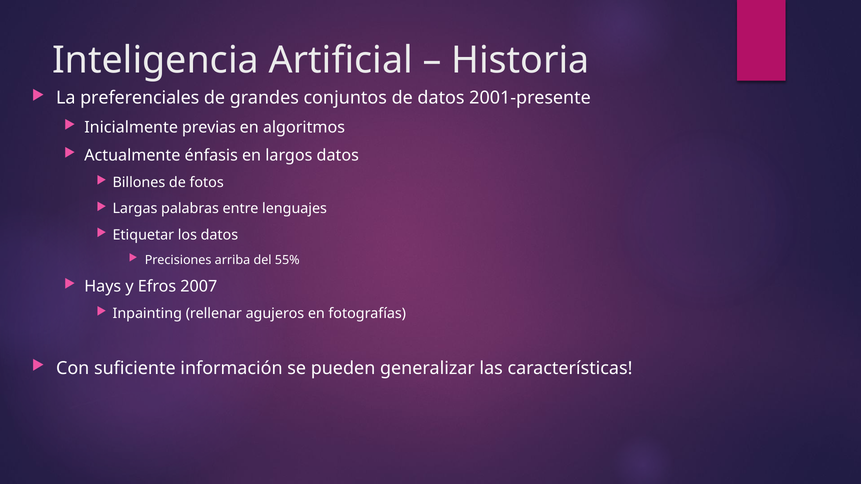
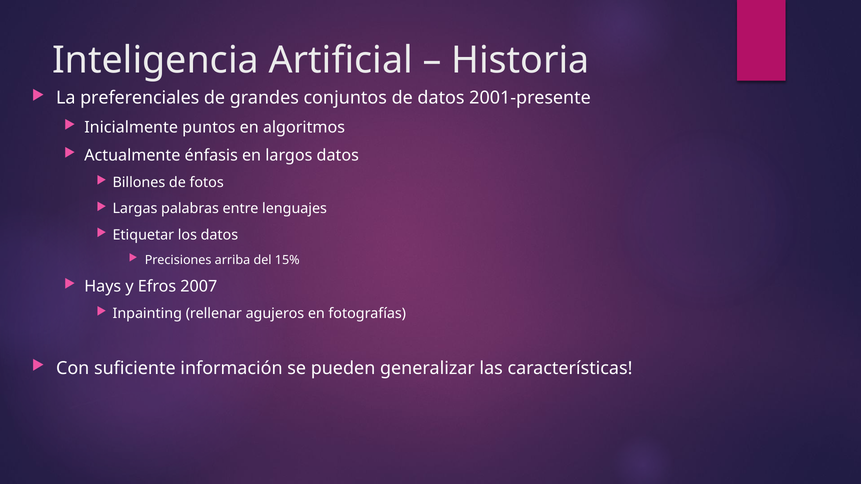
previas: previas -> puntos
55%: 55% -> 15%
